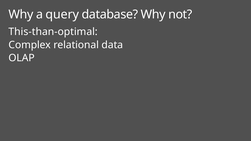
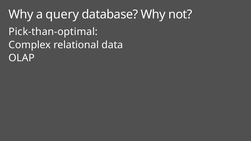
This-than-optimal: This-than-optimal -> Pick-than-optimal
